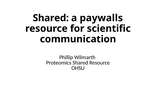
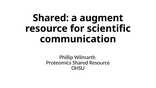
paywalls: paywalls -> augment
